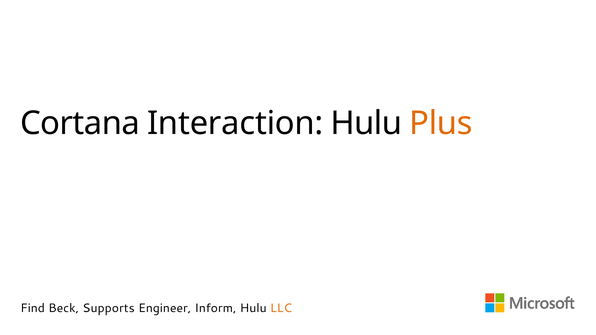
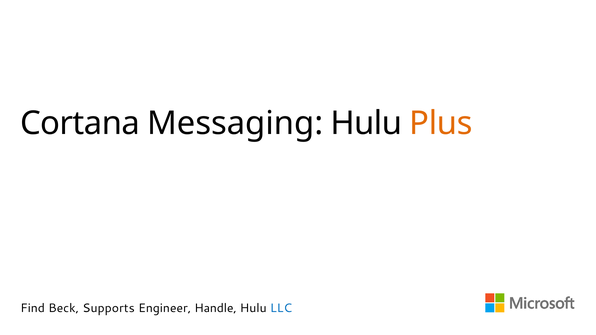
Interaction: Interaction -> Messaging
Inform: Inform -> Handle
LLC colour: orange -> blue
